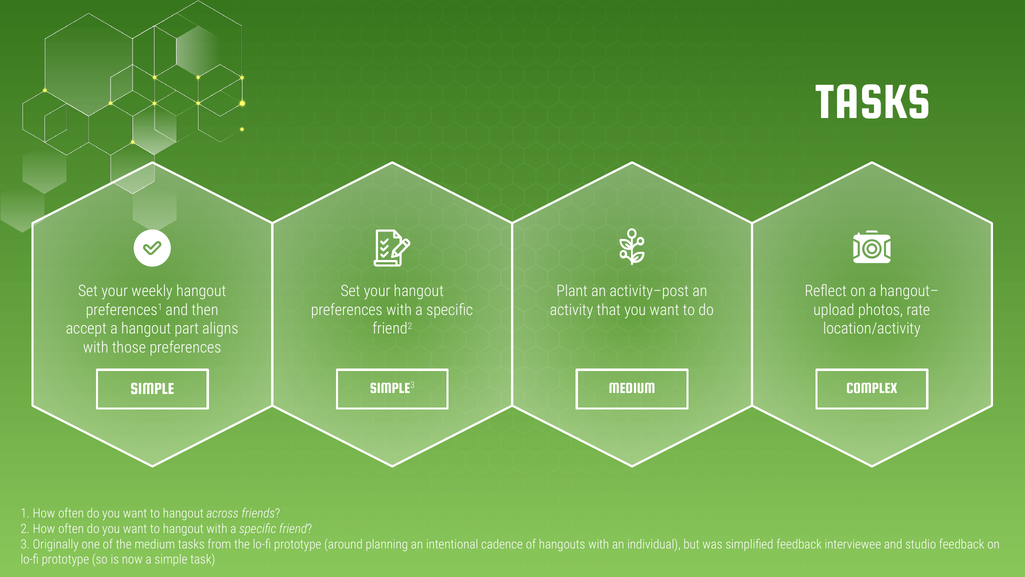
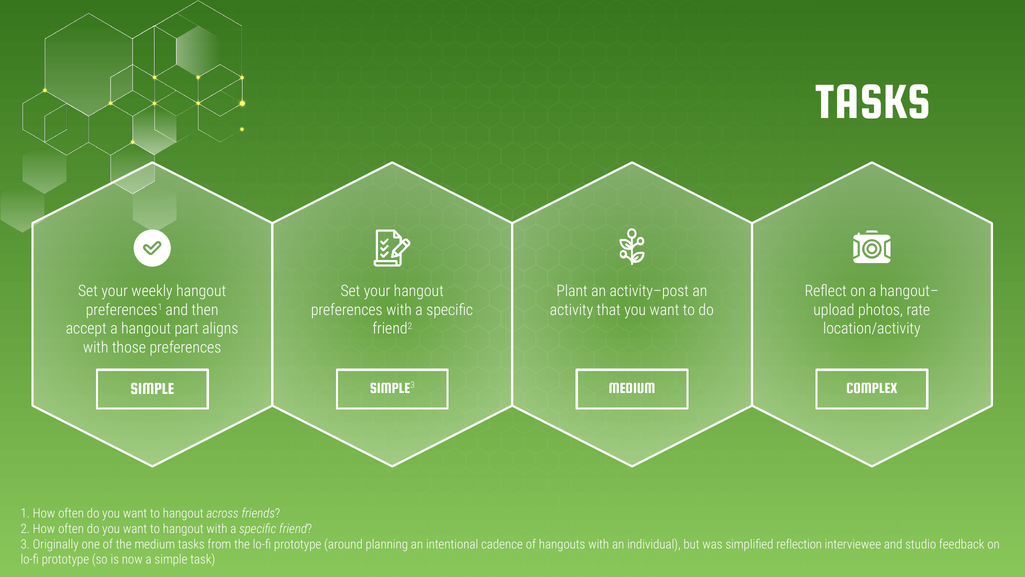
simplified feedback: feedback -> reflection
